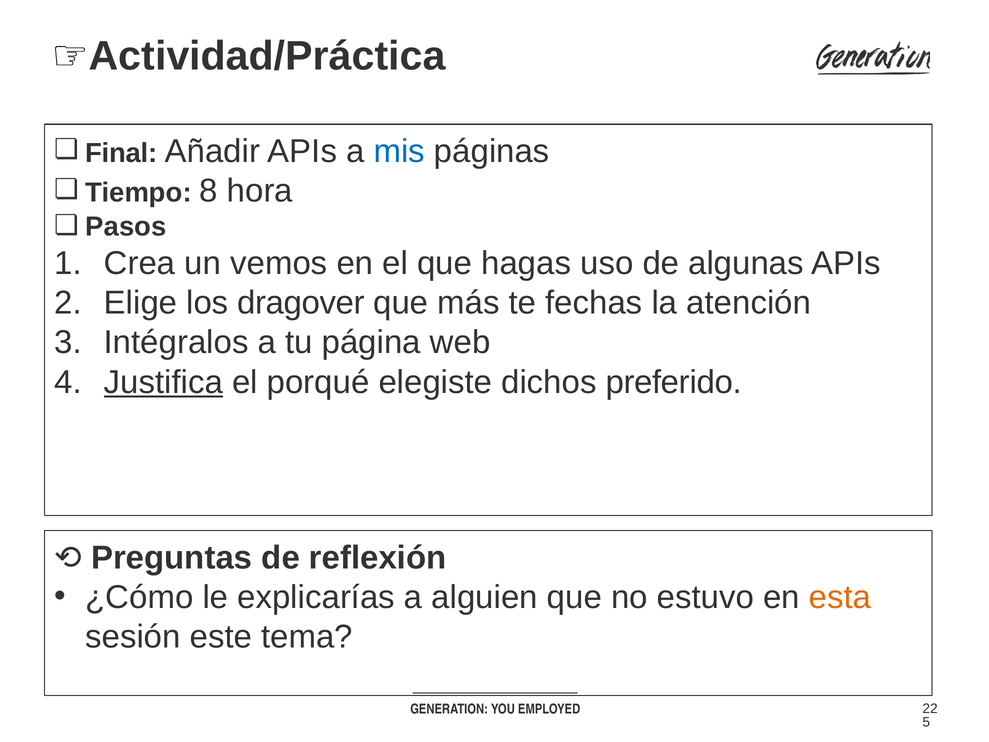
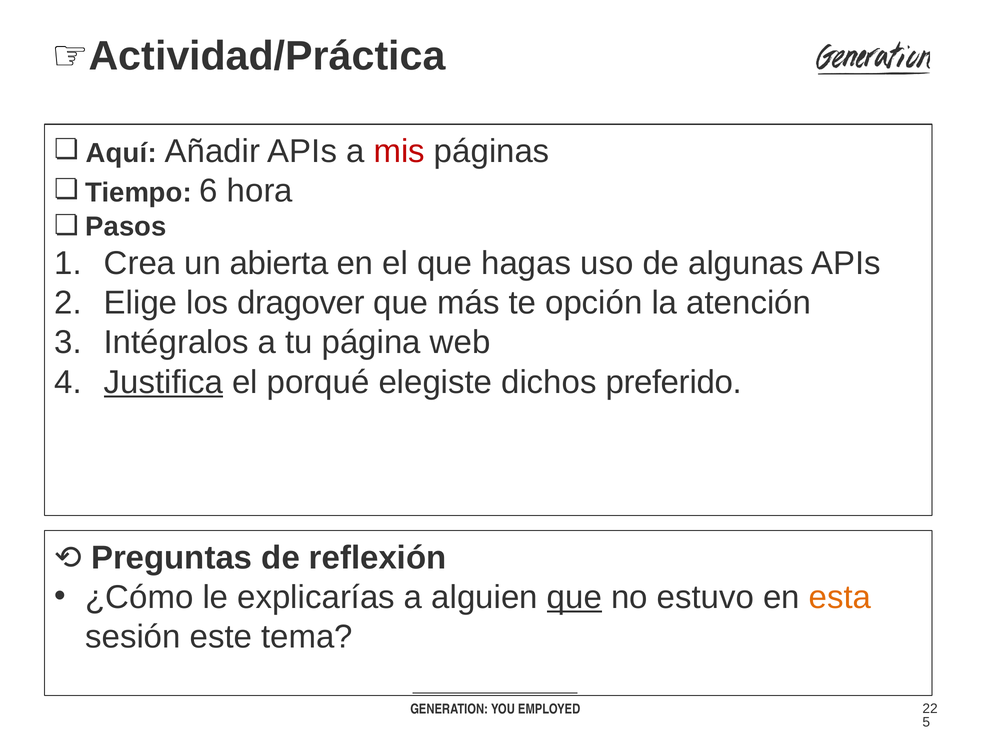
Final: Final -> Aquí
mis colour: blue -> red
8: 8 -> 6
vemos: vemos -> abierta
fechas: fechas -> opción
que at (574, 597) underline: none -> present
